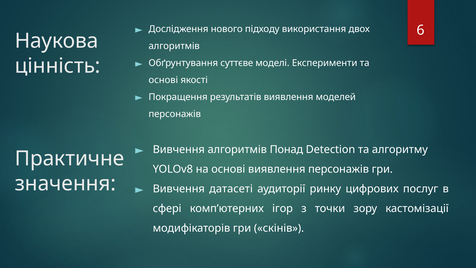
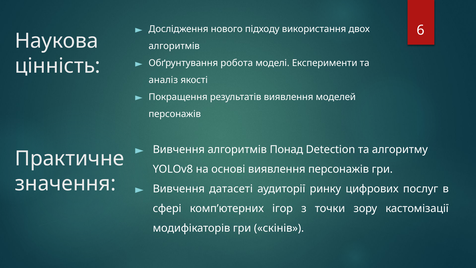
суттєве: суттєве -> робота
основі at (163, 80): основі -> аналіз
